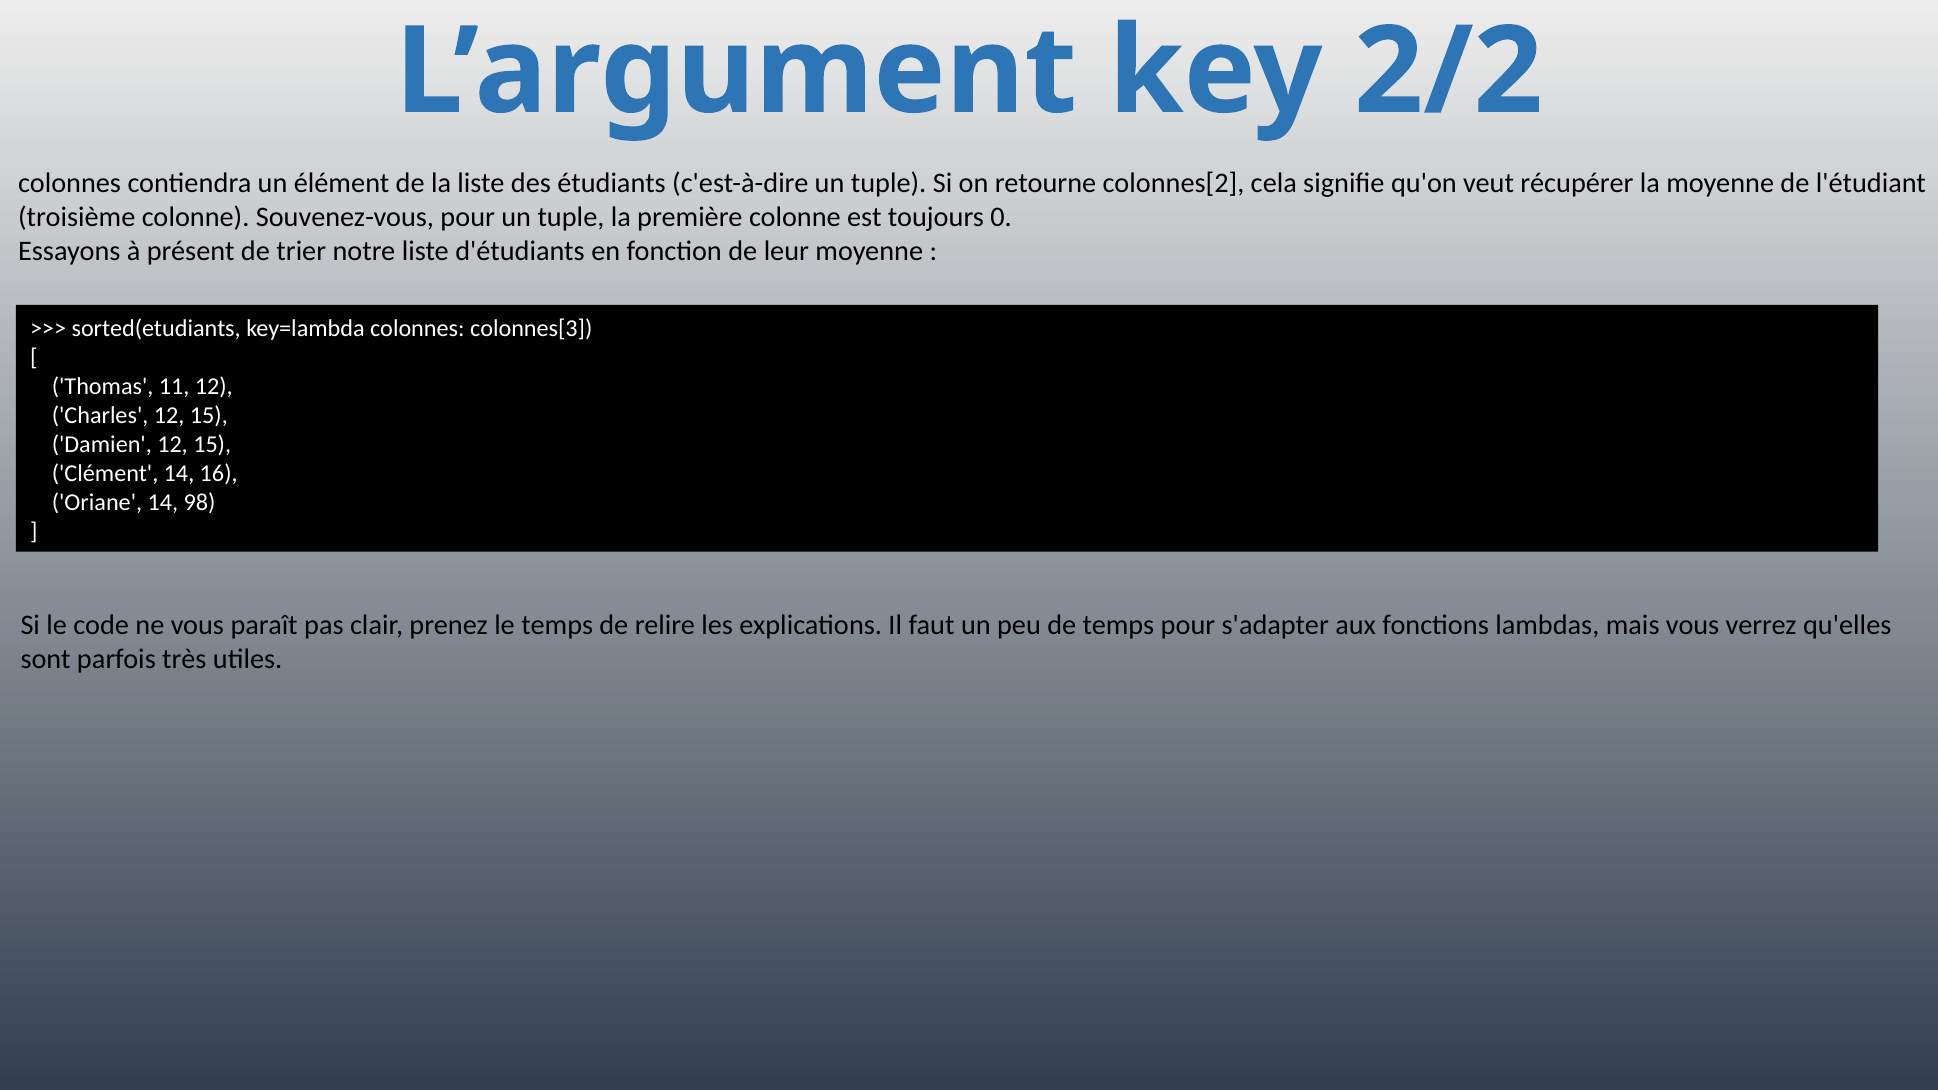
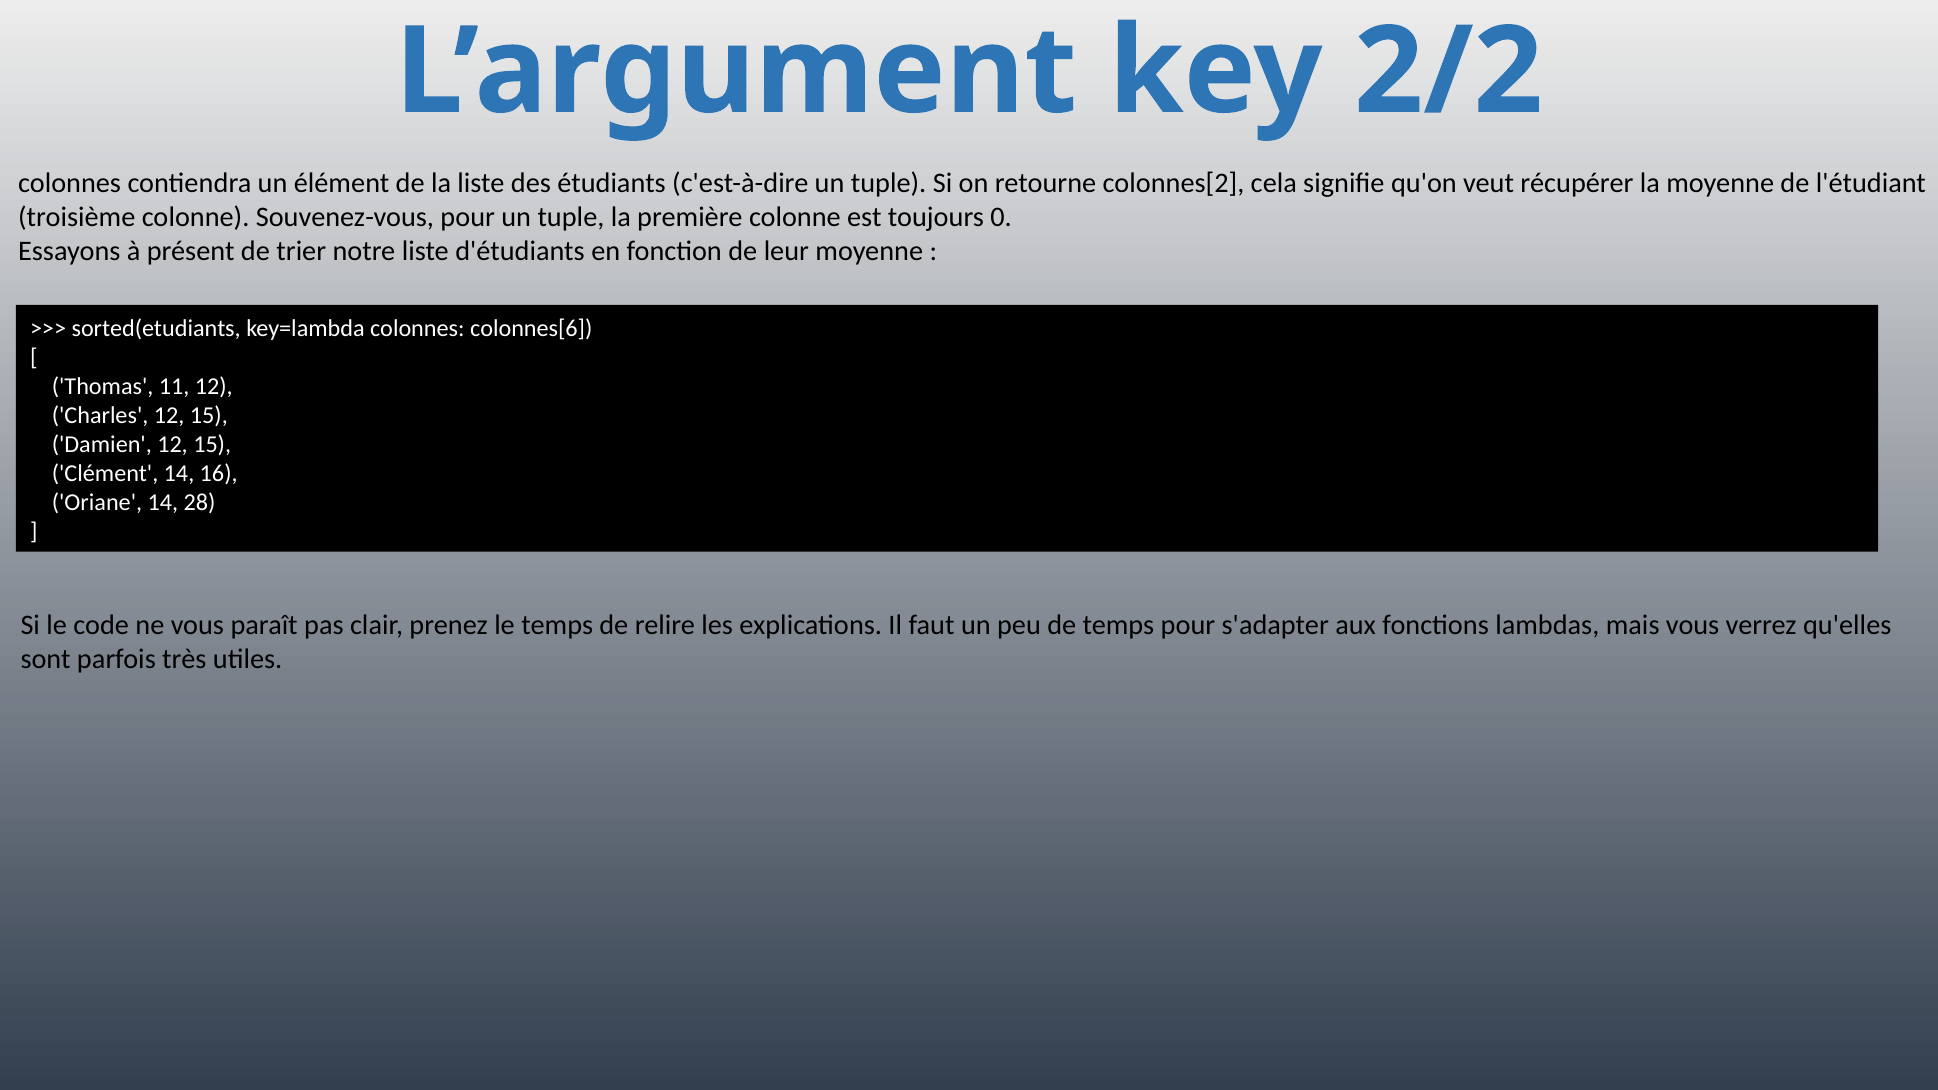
colonnes[3: colonnes[3 -> colonnes[6
98: 98 -> 28
